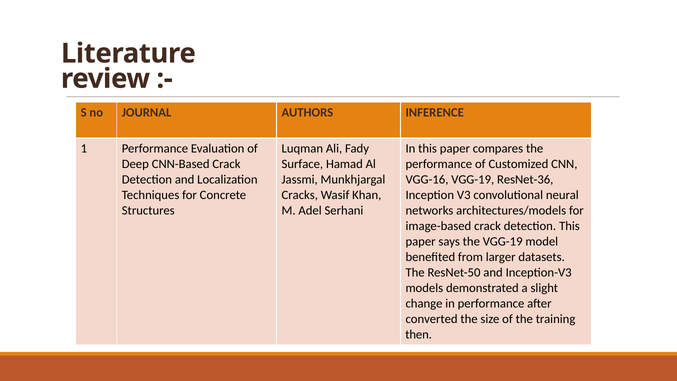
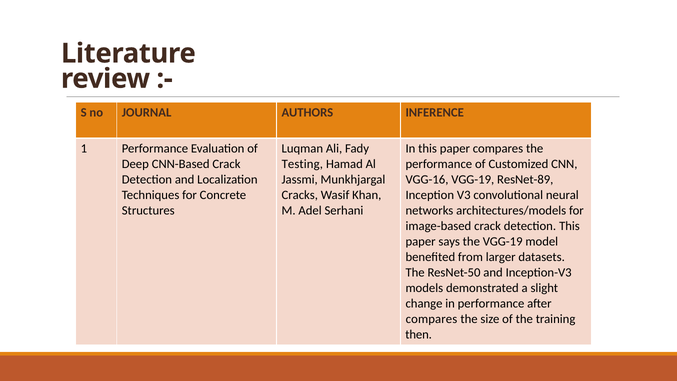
Surface: Surface -> Testing
ResNet-36: ResNet-36 -> ResNet-89
converted at (432, 319): converted -> compares
